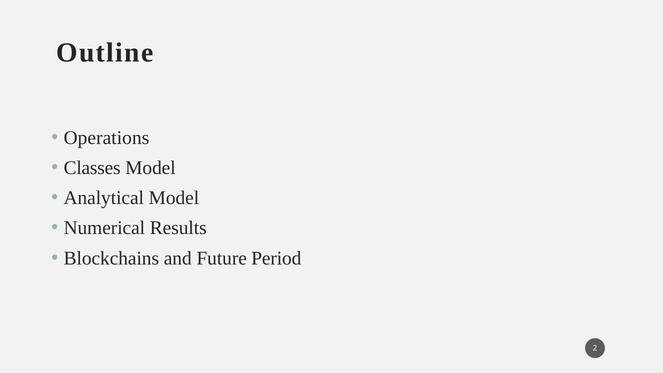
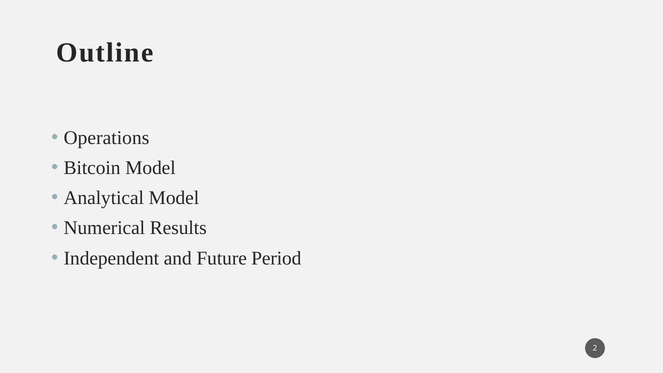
Classes: Classes -> Bitcoin
Blockchains: Blockchains -> Independent
